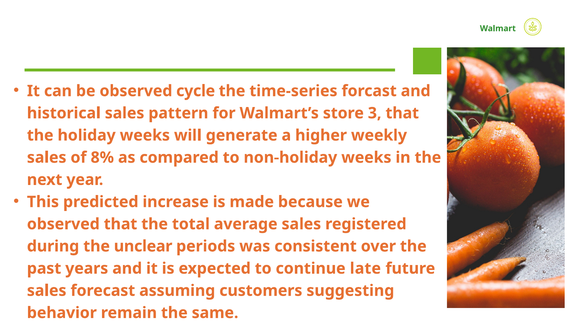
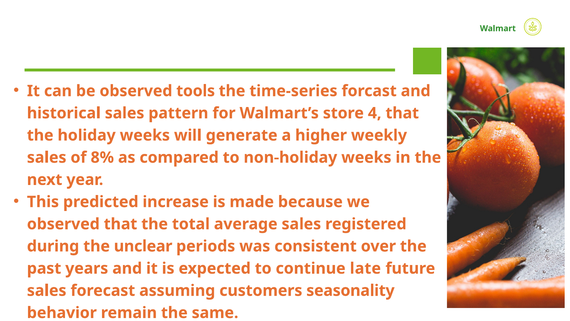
cycle: cycle -> tools
3: 3 -> 4
suggesting: suggesting -> seasonality
